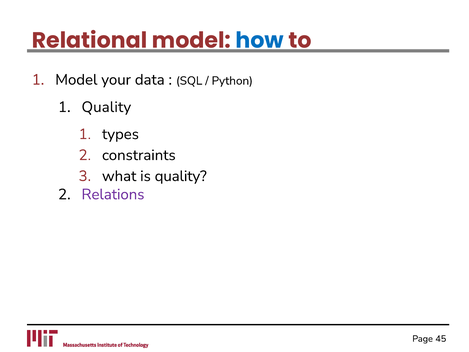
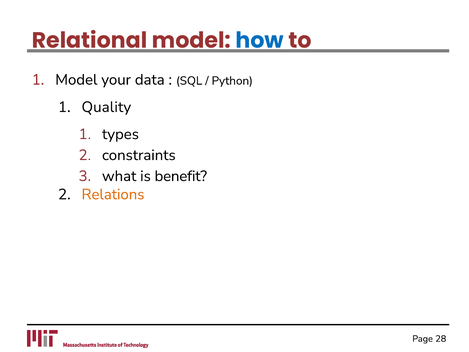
is quality: quality -> benefit
Relations colour: purple -> orange
45: 45 -> 28
